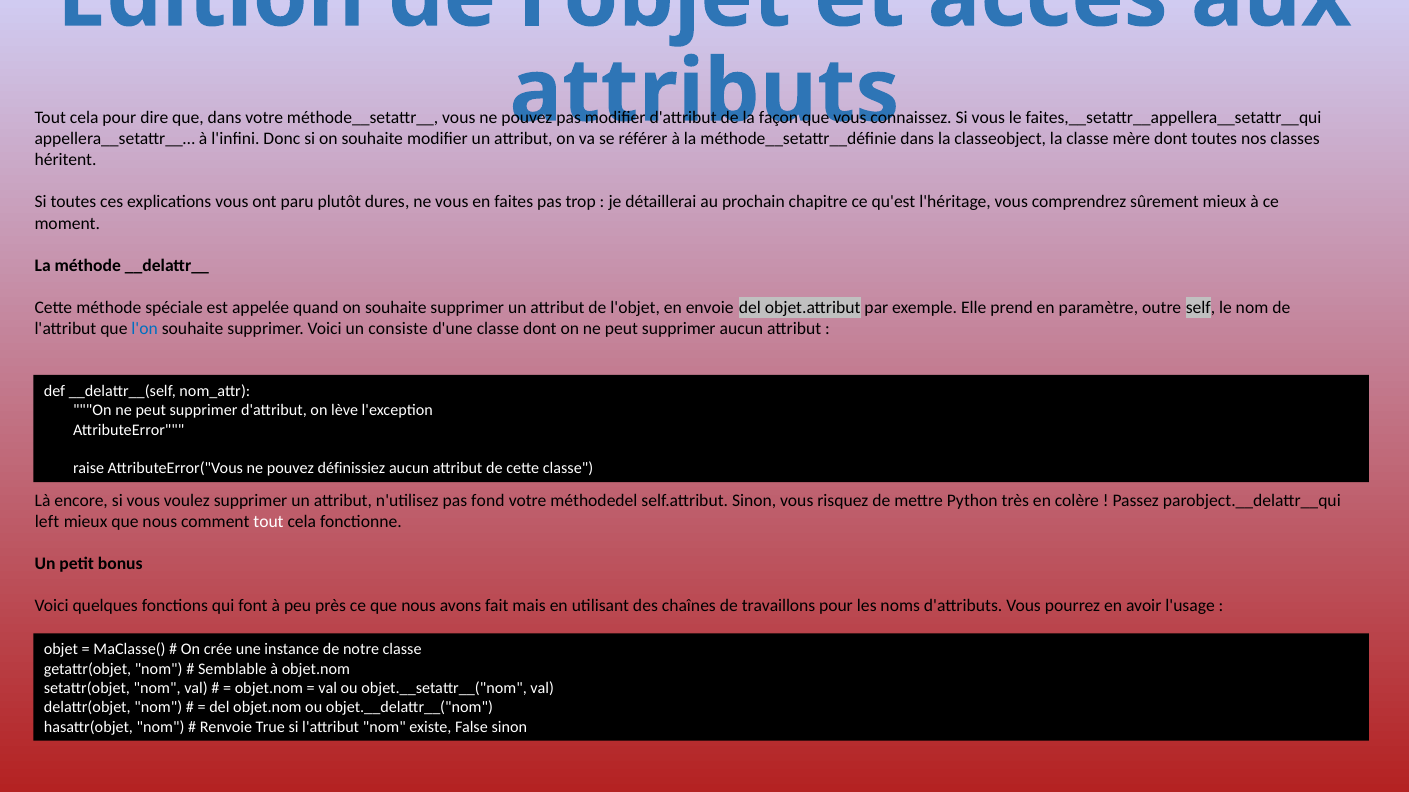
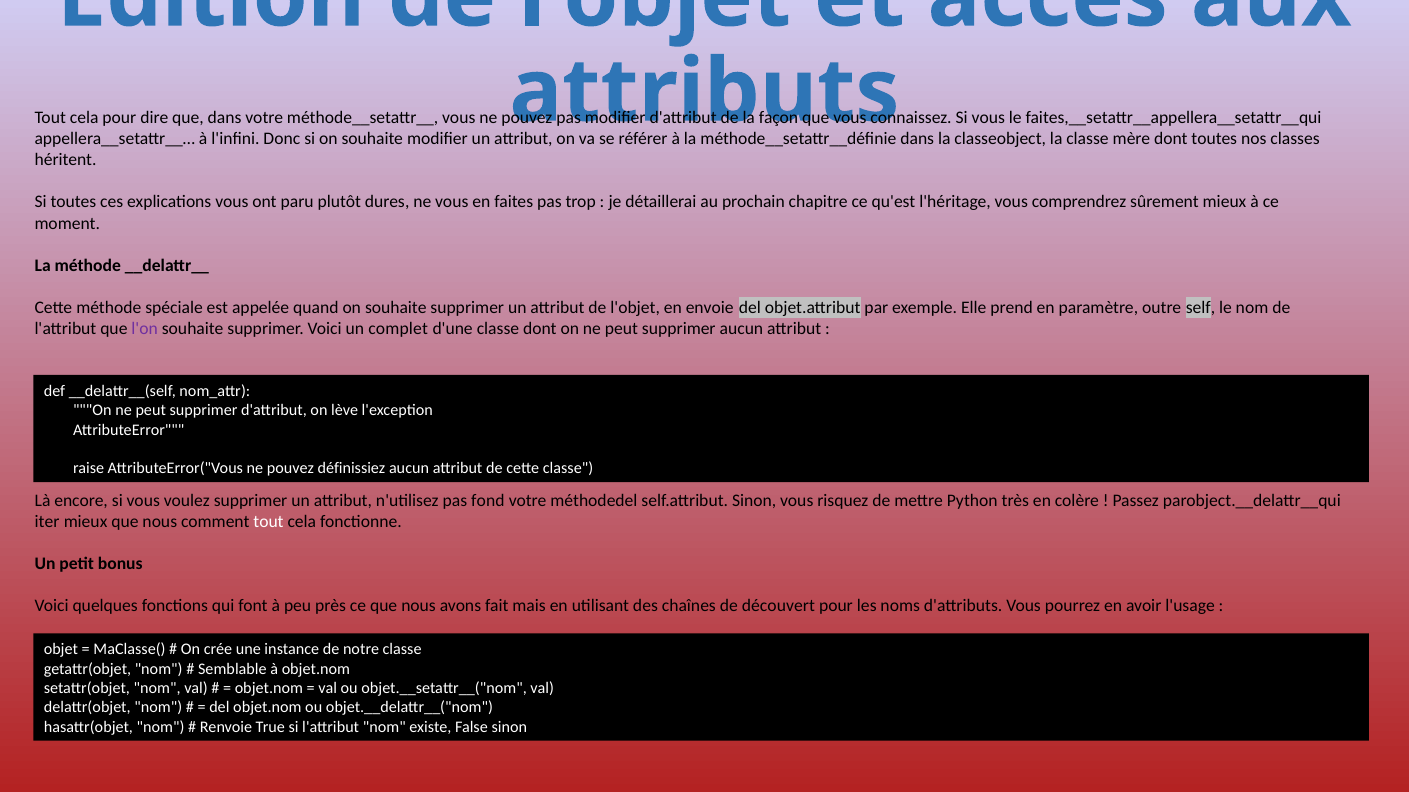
l'on colour: blue -> purple
consiste: consiste -> complet
left: left -> iter
travaillons: travaillons -> découvert
